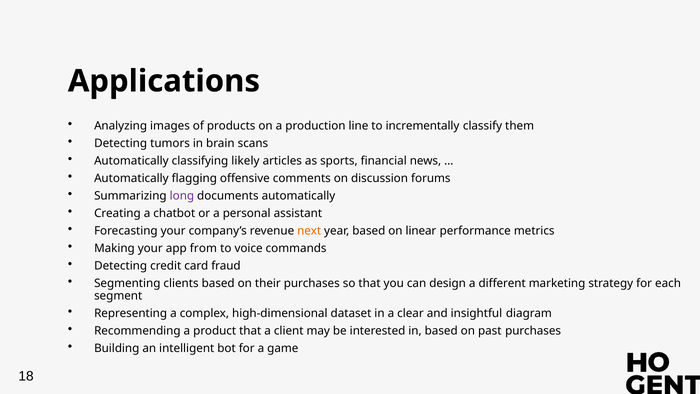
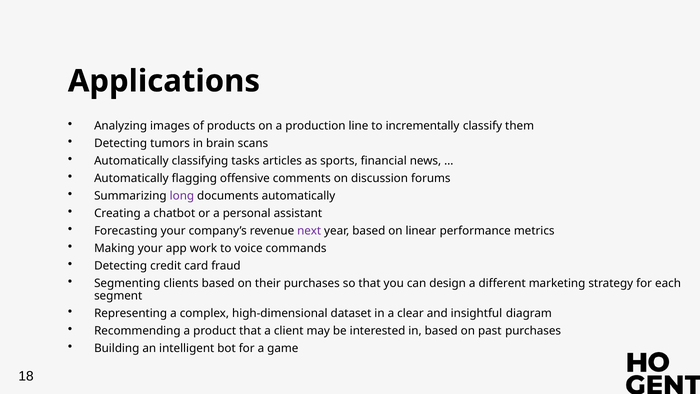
likely: likely -> tasks
next colour: orange -> purple
from: from -> work
